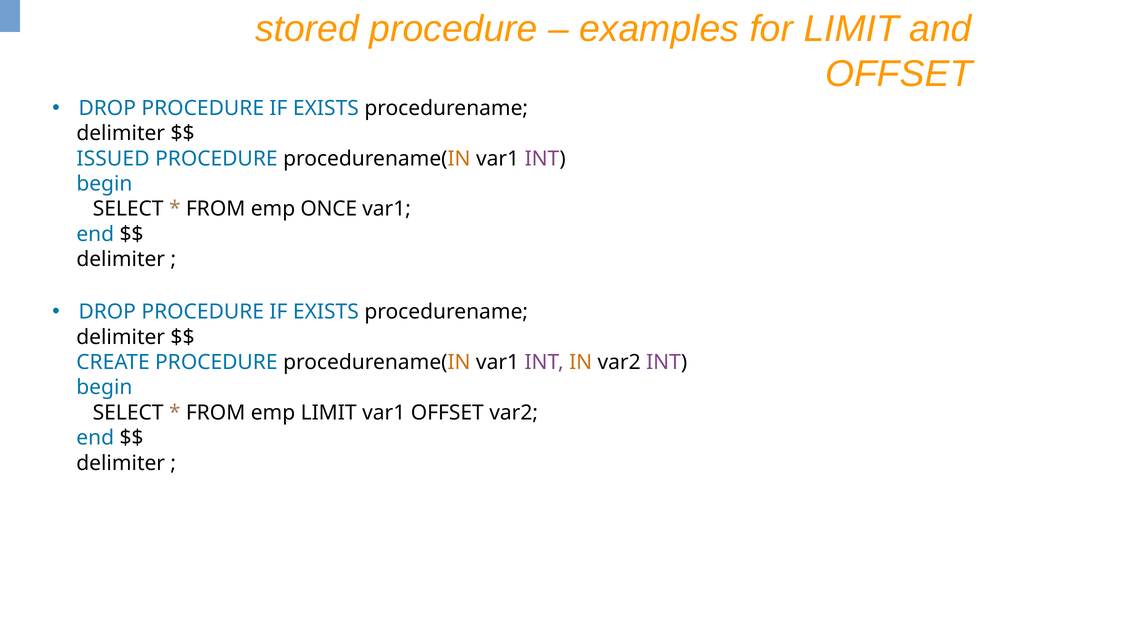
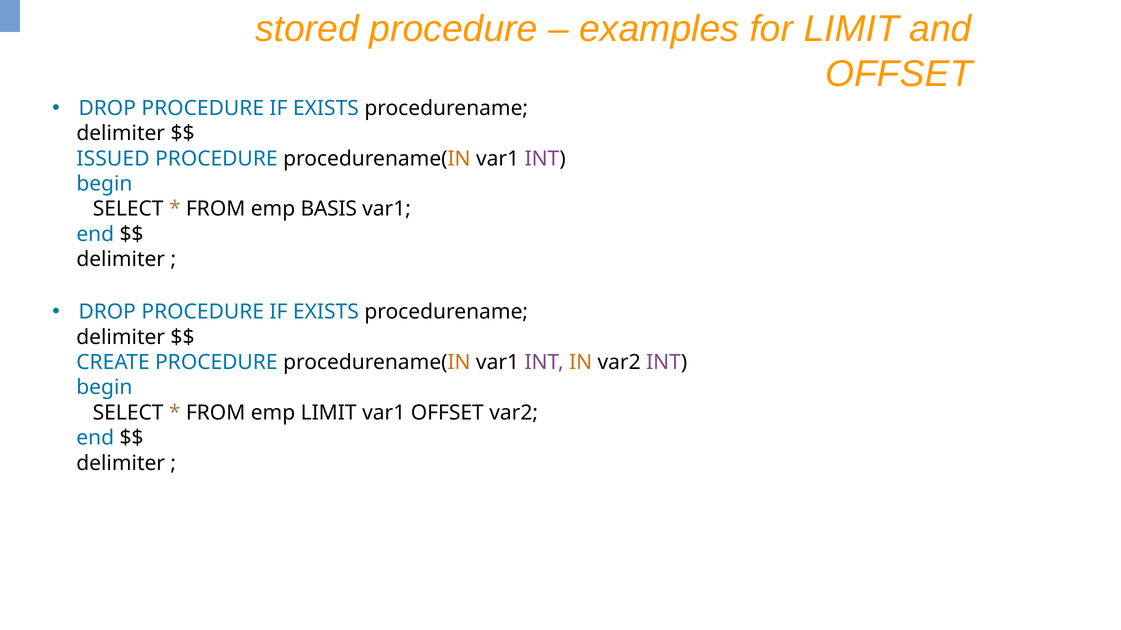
ONCE: ONCE -> BASIS
